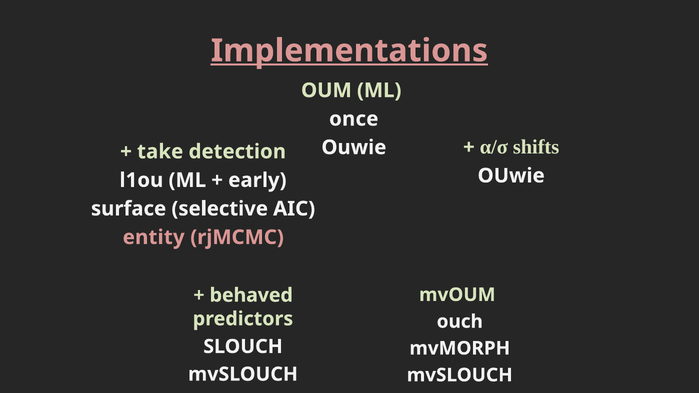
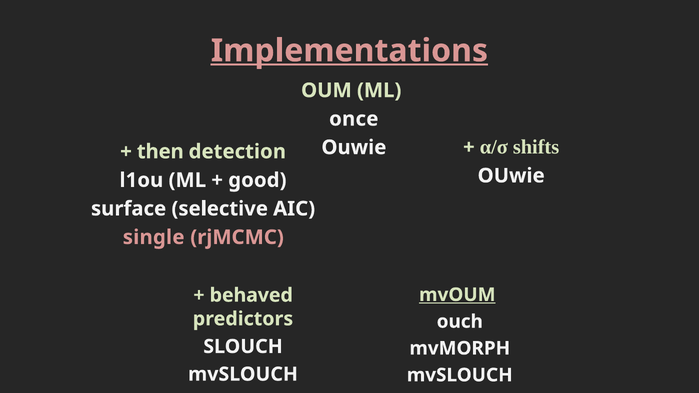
take: take -> then
early: early -> good
entity: entity -> single
mvOUM underline: none -> present
